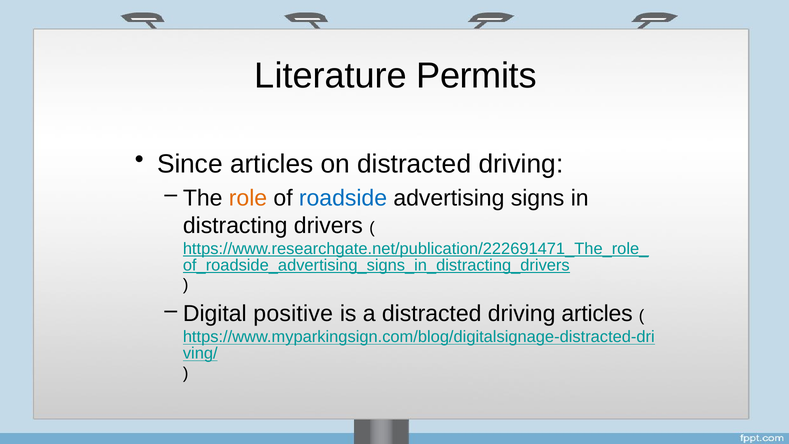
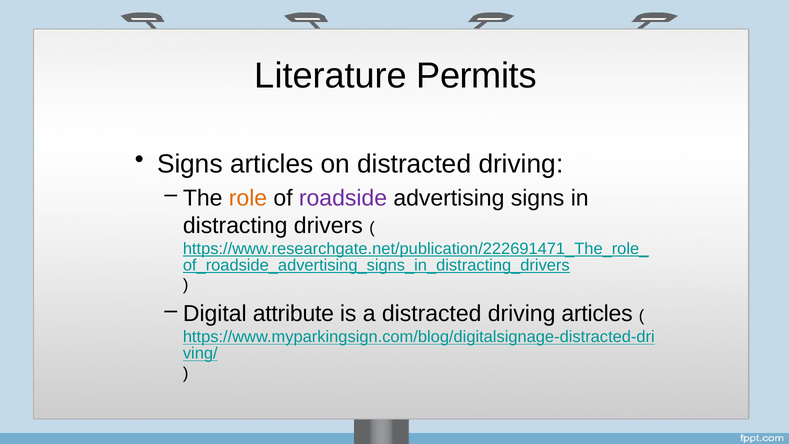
Since at (190, 164): Since -> Signs
roadside colour: blue -> purple
positive: positive -> attribute
